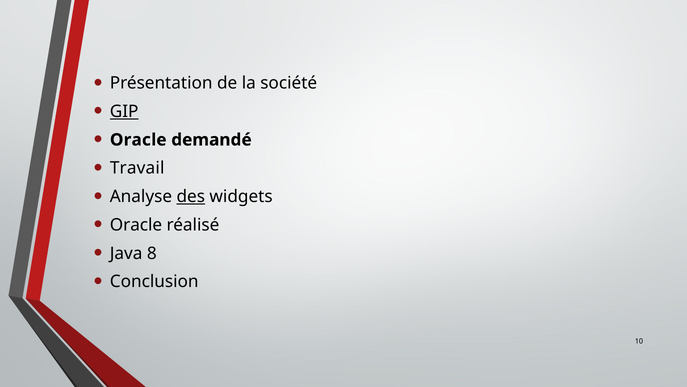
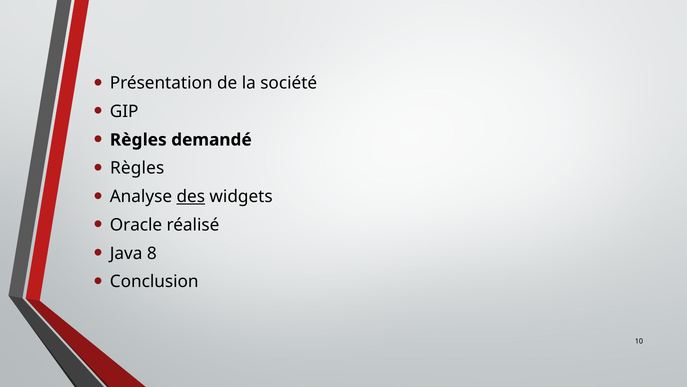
GIP underline: present -> none
Oracle at (138, 140): Oracle -> Règles
Travail at (137, 168): Travail -> Règles
